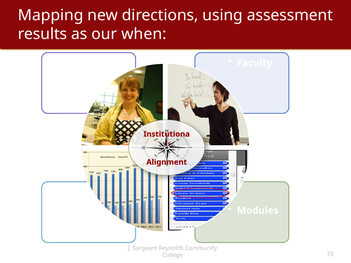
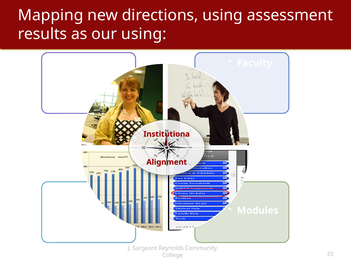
our when: when -> using
